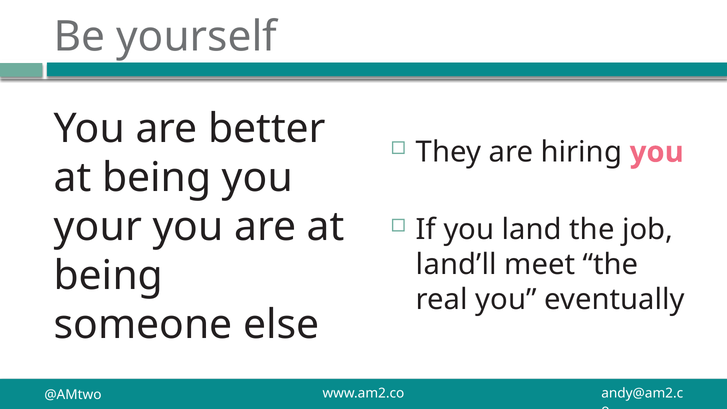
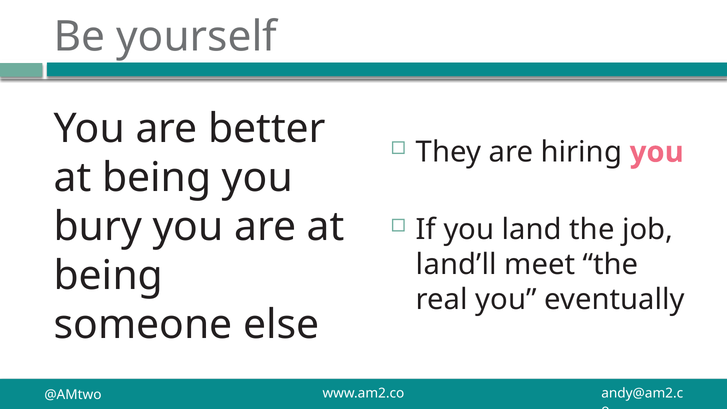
your: your -> bury
